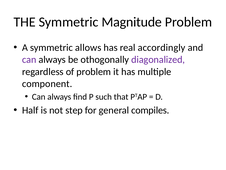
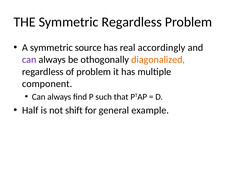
Symmetric Magnitude: Magnitude -> Regardless
allows: allows -> source
diagonalized colour: purple -> orange
step: step -> shift
compiles: compiles -> example
